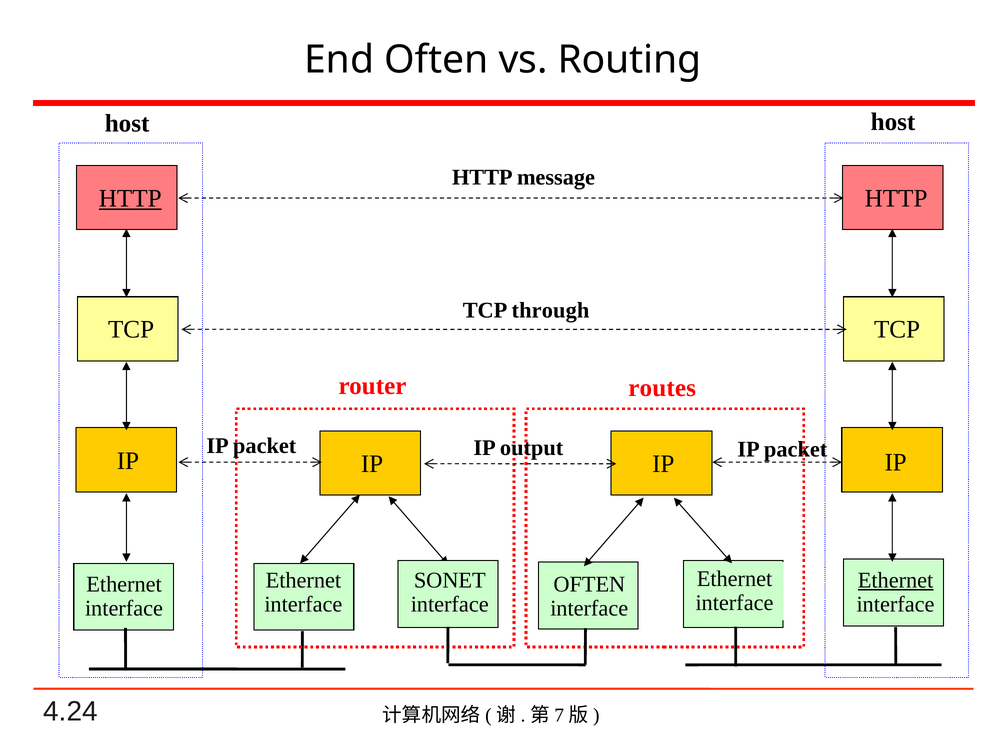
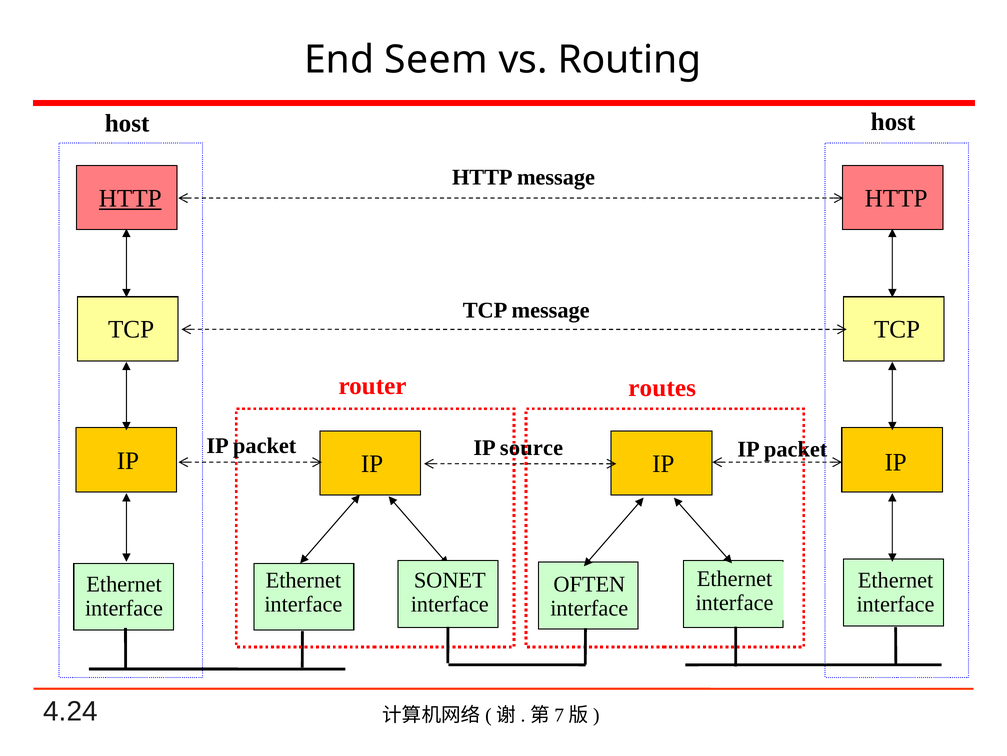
End Often: Often -> Seem
TCP through: through -> message
output: output -> source
Ethernet at (896, 580) underline: present -> none
